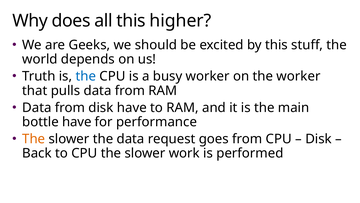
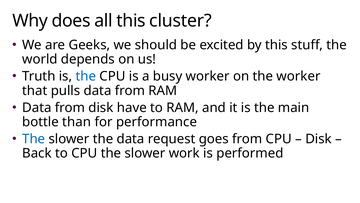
higher: higher -> cluster
bottle have: have -> than
The at (34, 139) colour: orange -> blue
